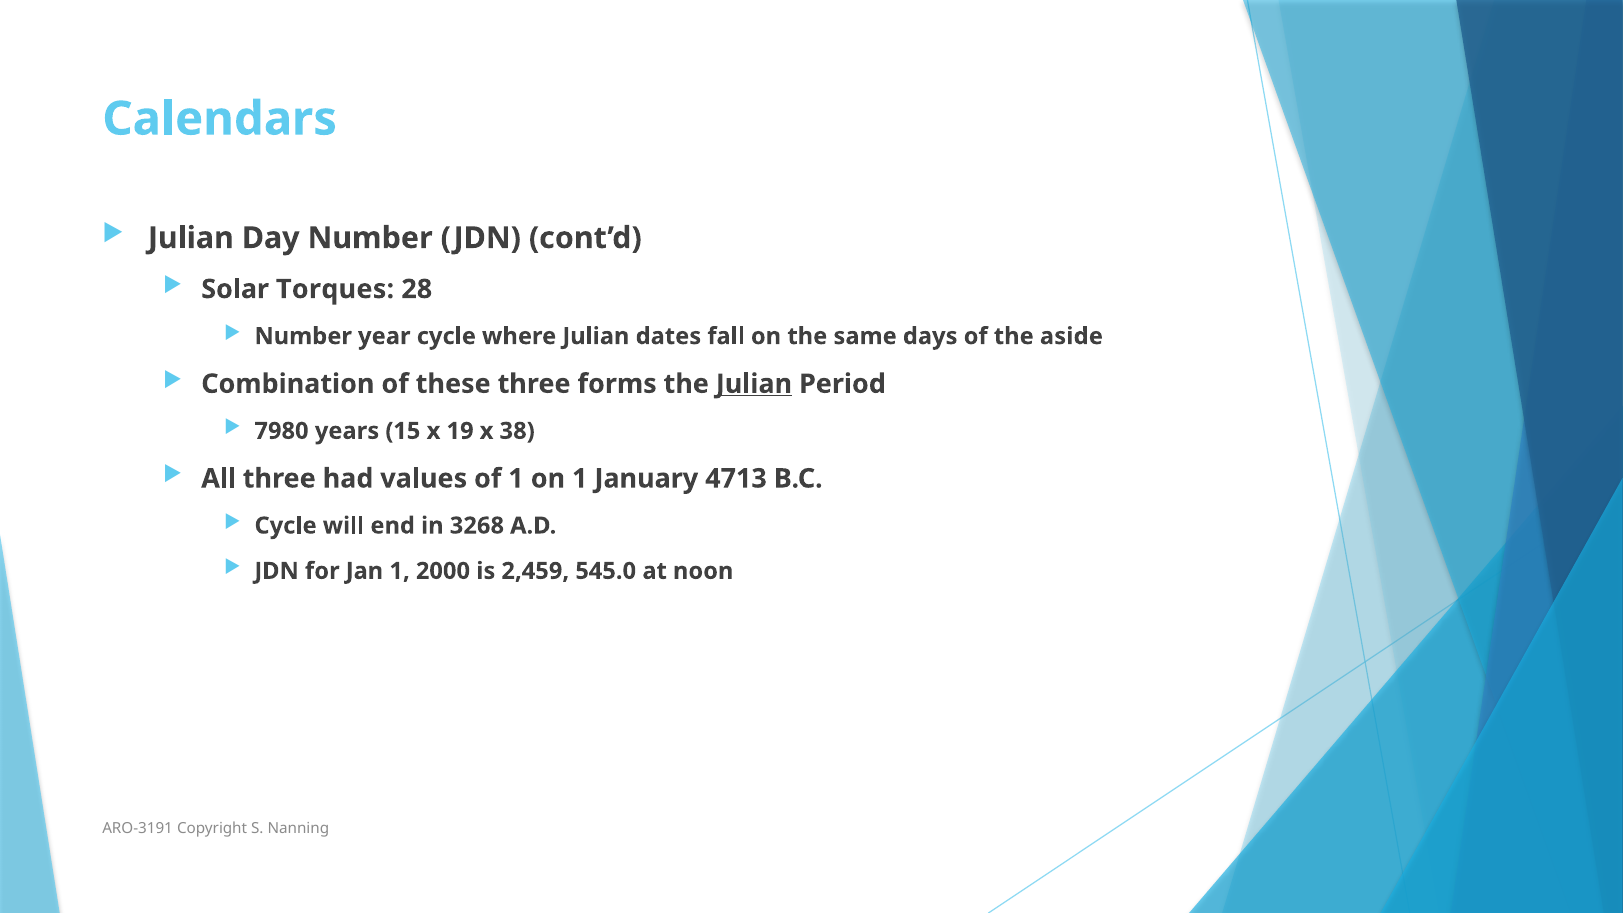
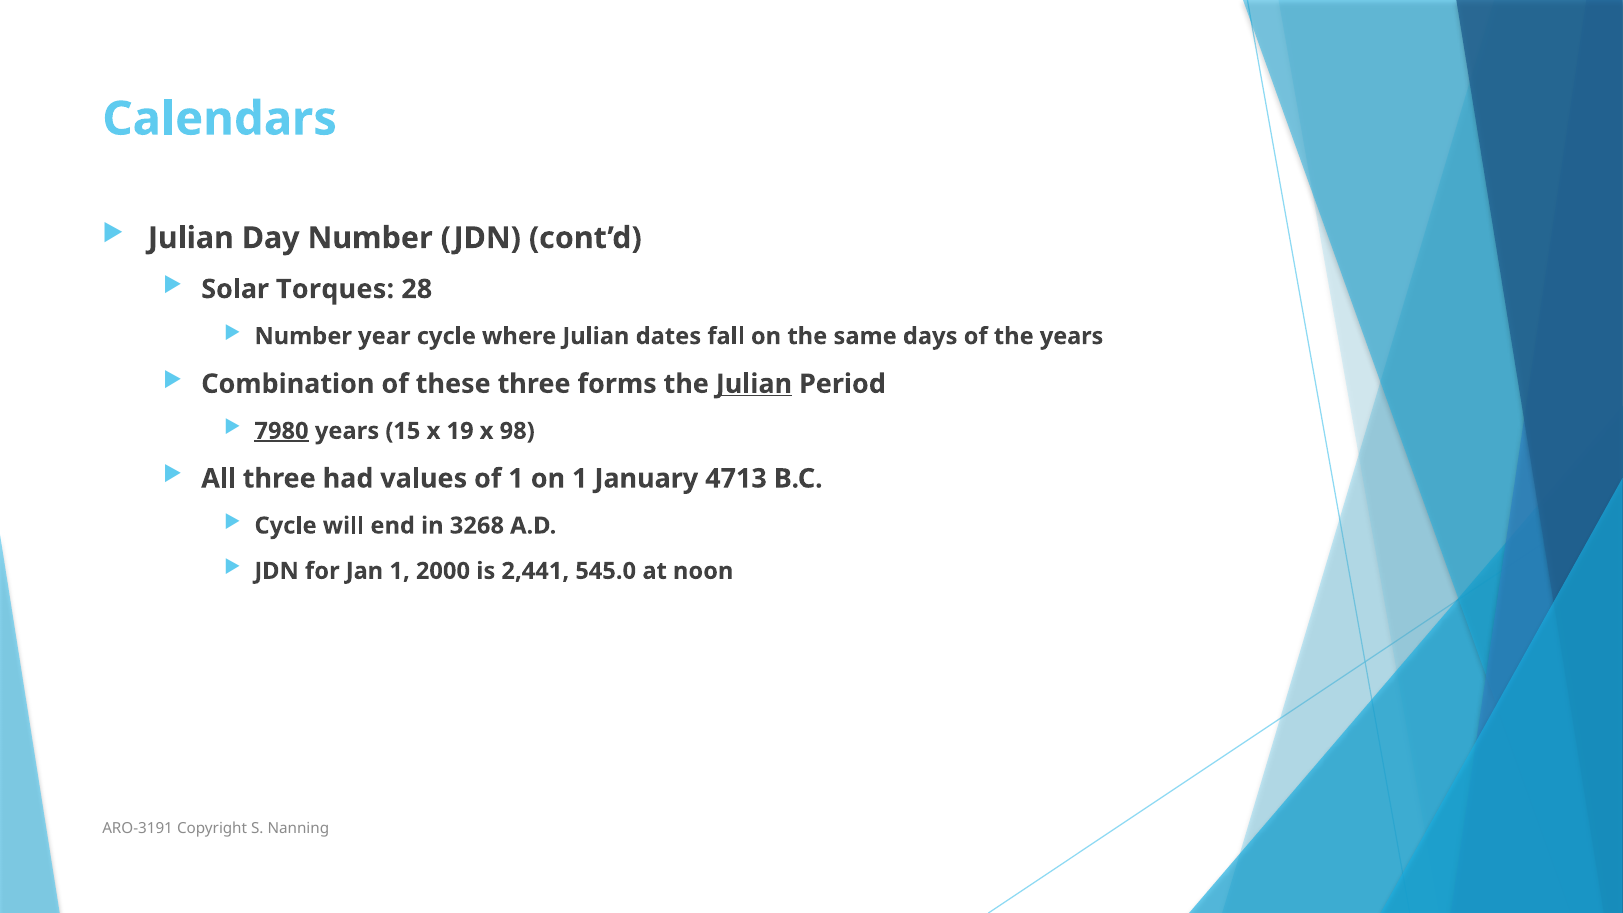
the aside: aside -> years
7980 underline: none -> present
38: 38 -> 98
2,459: 2,459 -> 2,441
